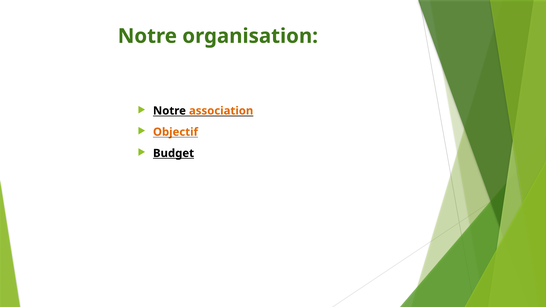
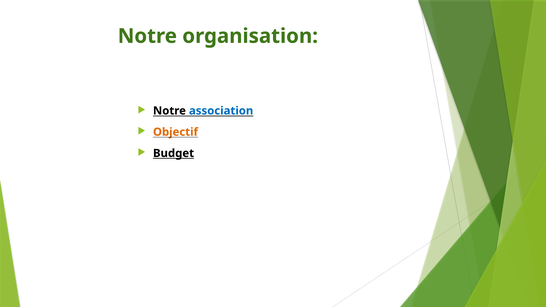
association colour: orange -> blue
